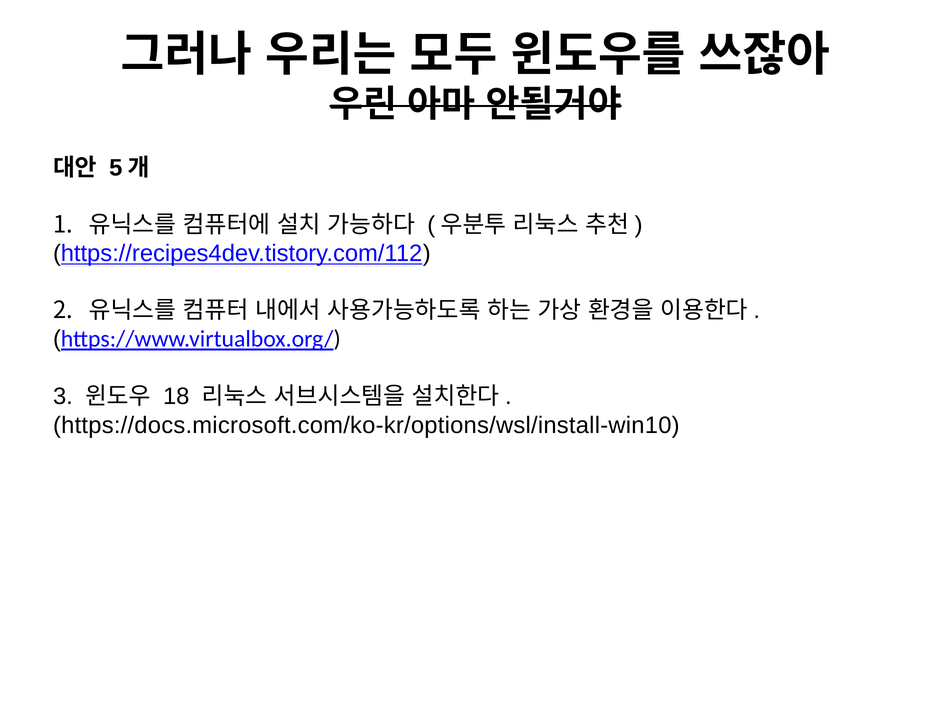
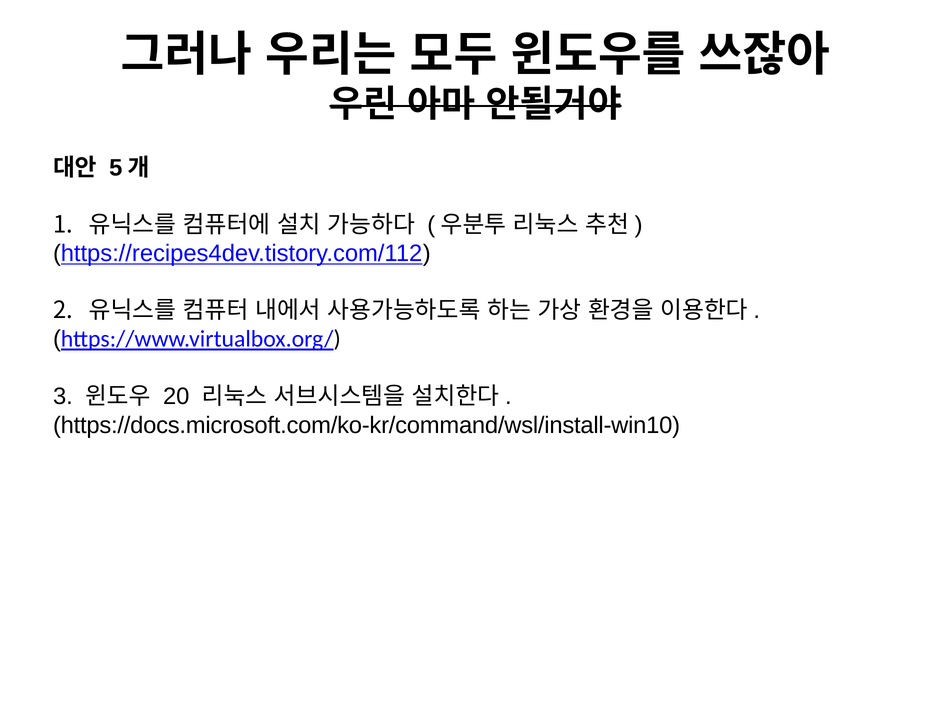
18: 18 -> 20
https://docs.microsoft.com/ko-kr/options/wsl/install-win10: https://docs.microsoft.com/ko-kr/options/wsl/install-win10 -> https://docs.microsoft.com/ko-kr/command/wsl/install-win10
